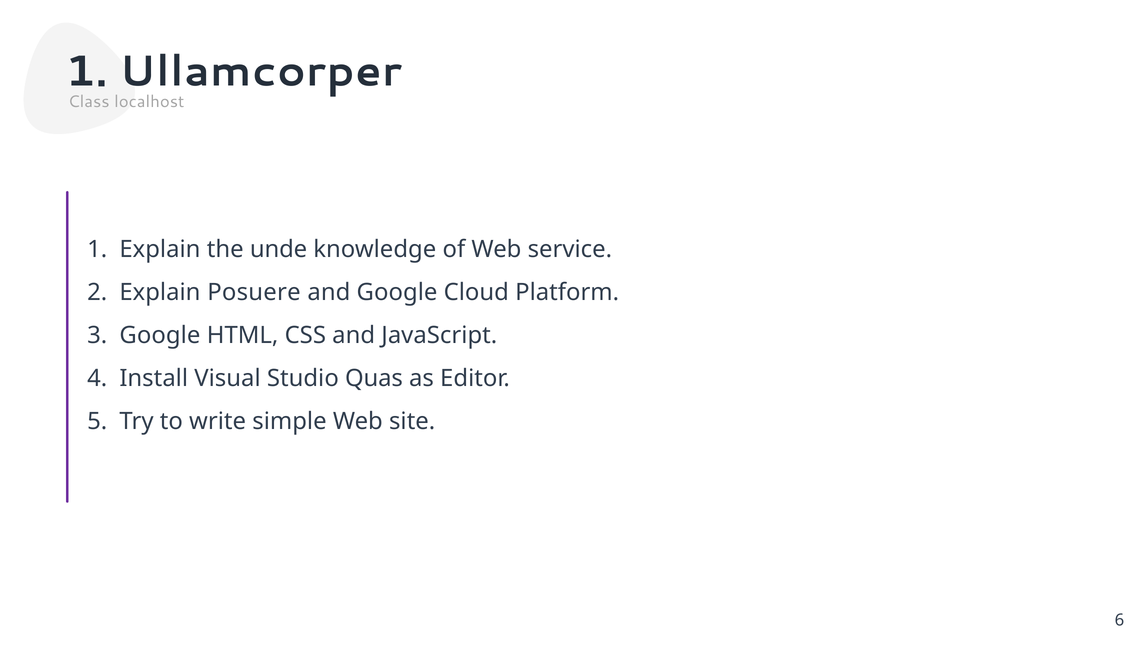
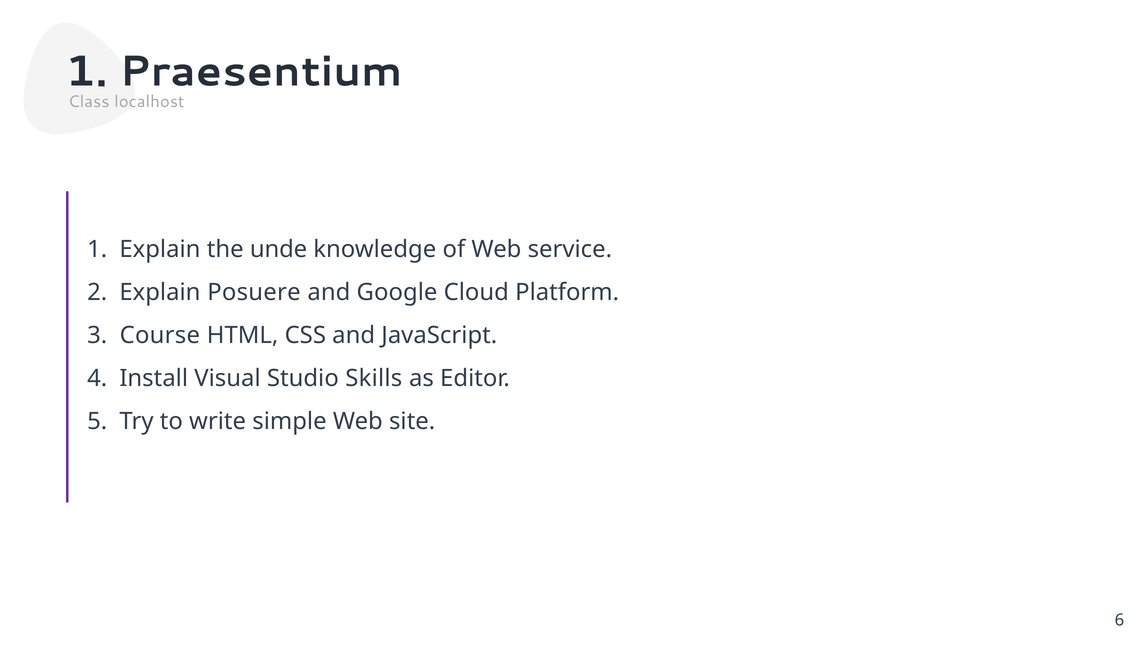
Ullamcorper: Ullamcorper -> Praesentium
Google at (160, 335): Google -> Course
Quas: Quas -> Skills
